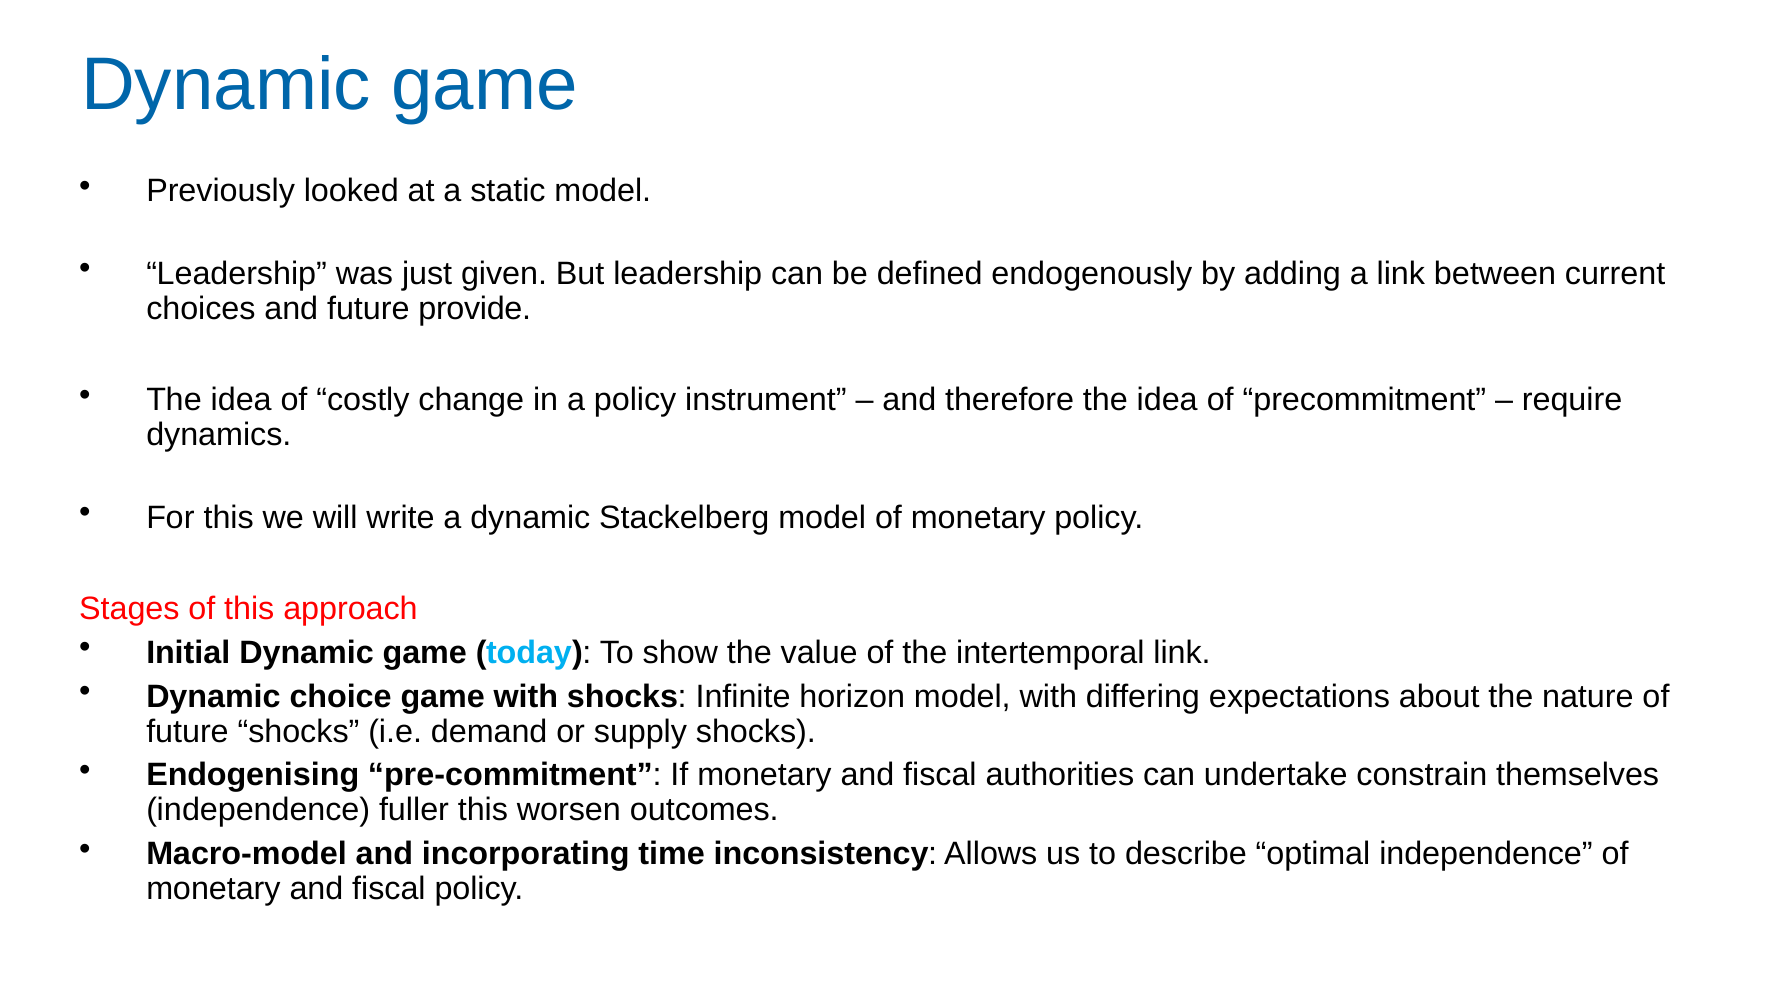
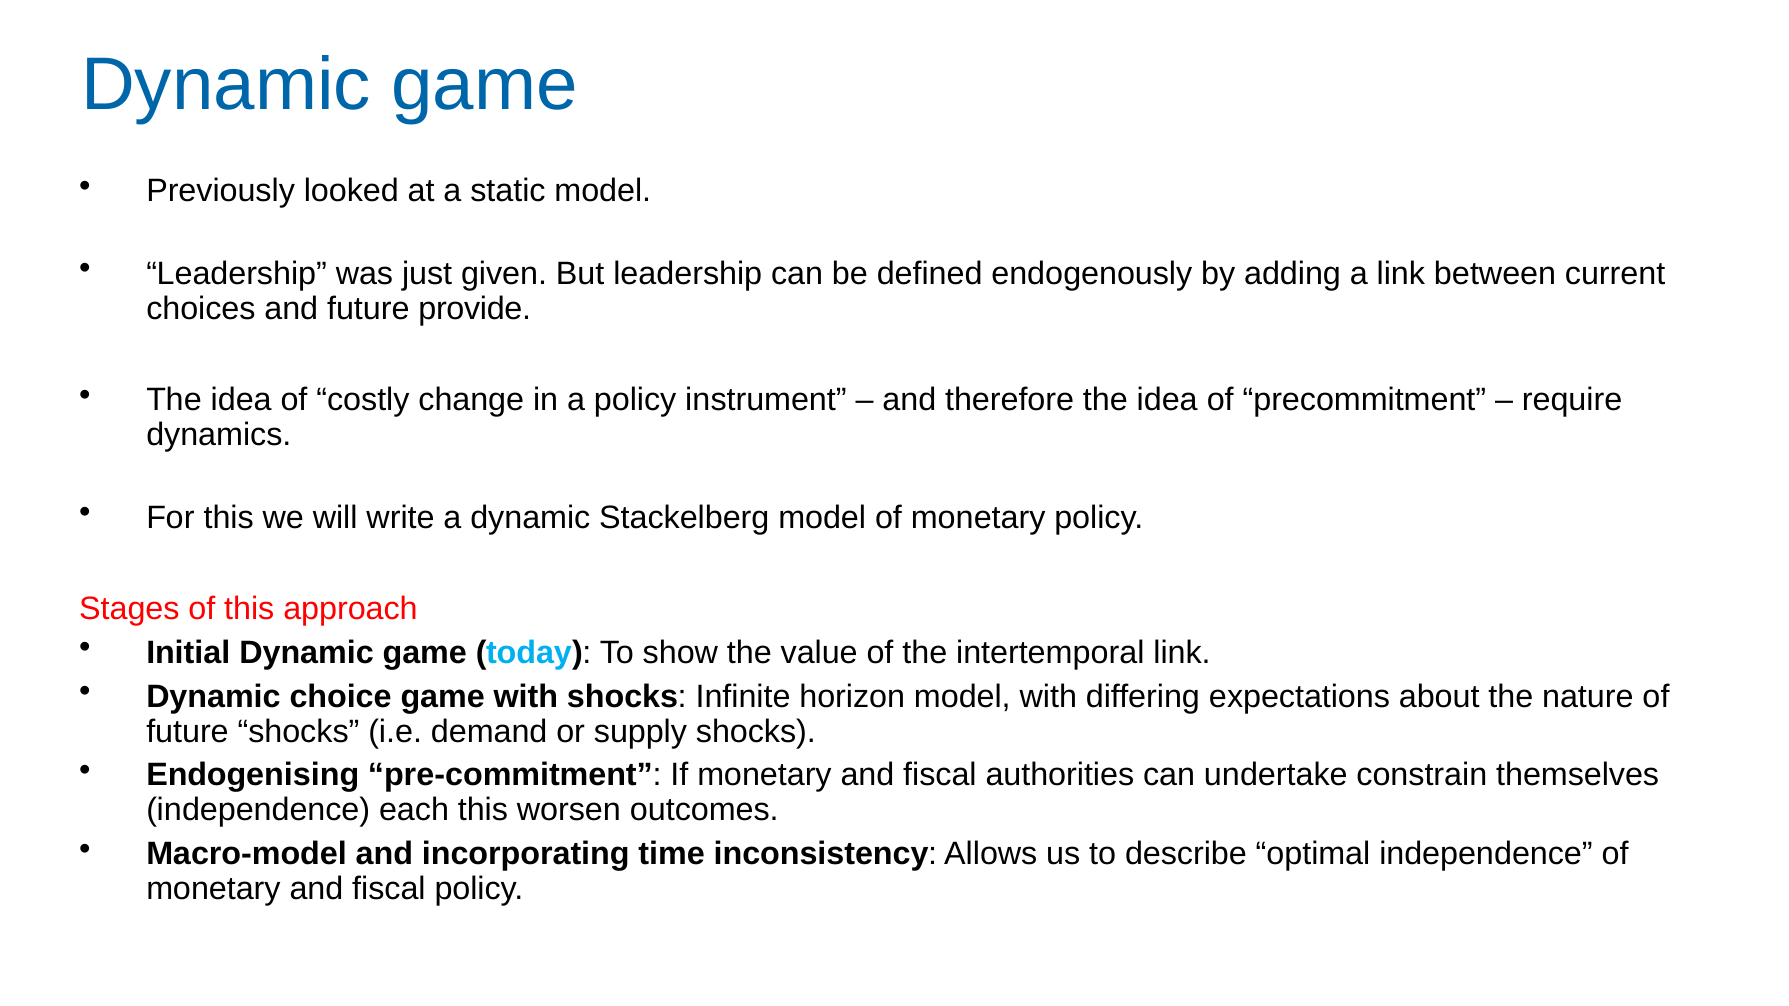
fuller: fuller -> each
